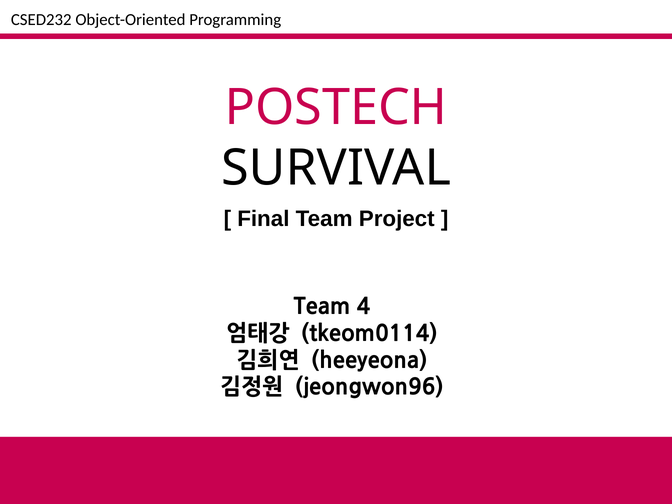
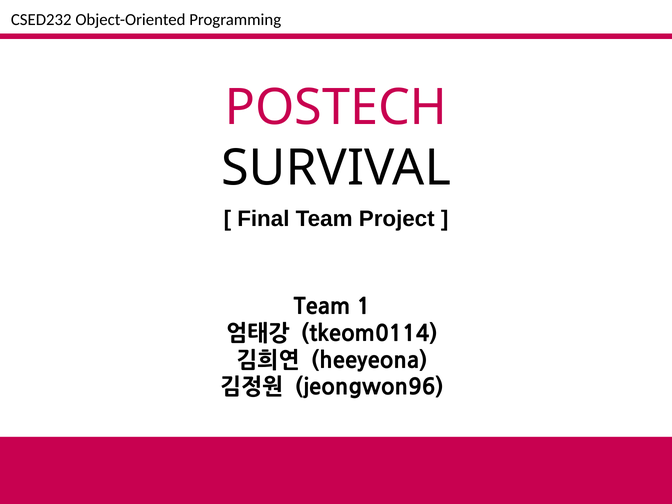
4: 4 -> 1
